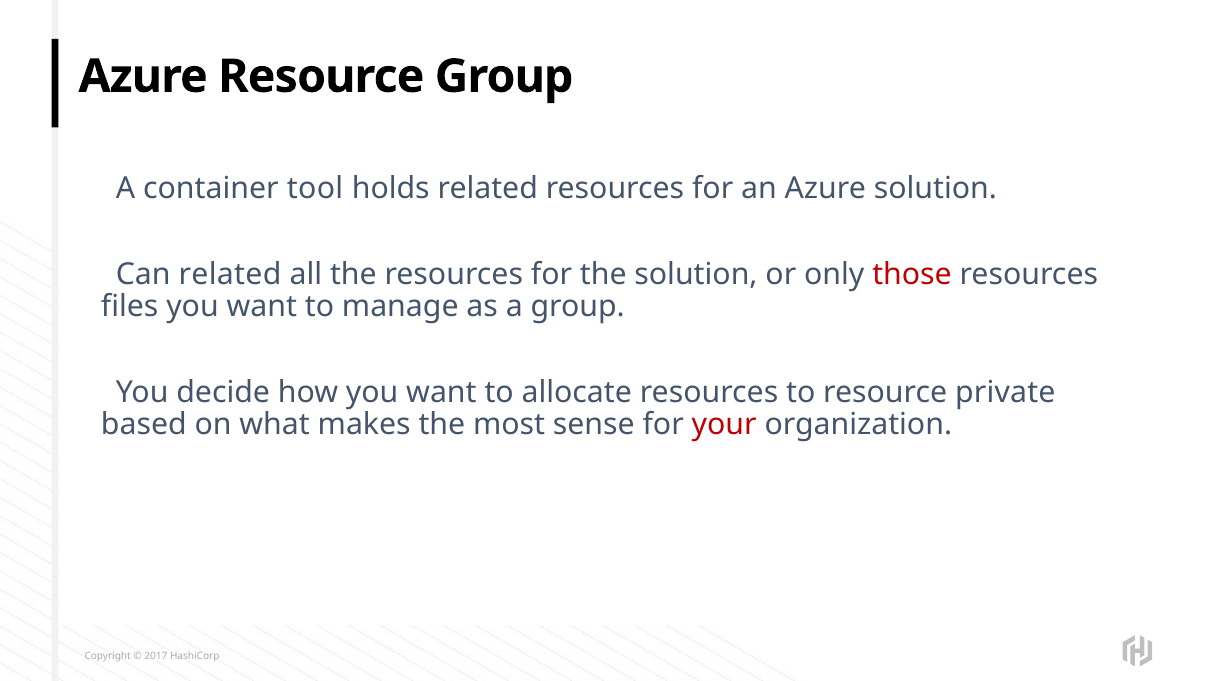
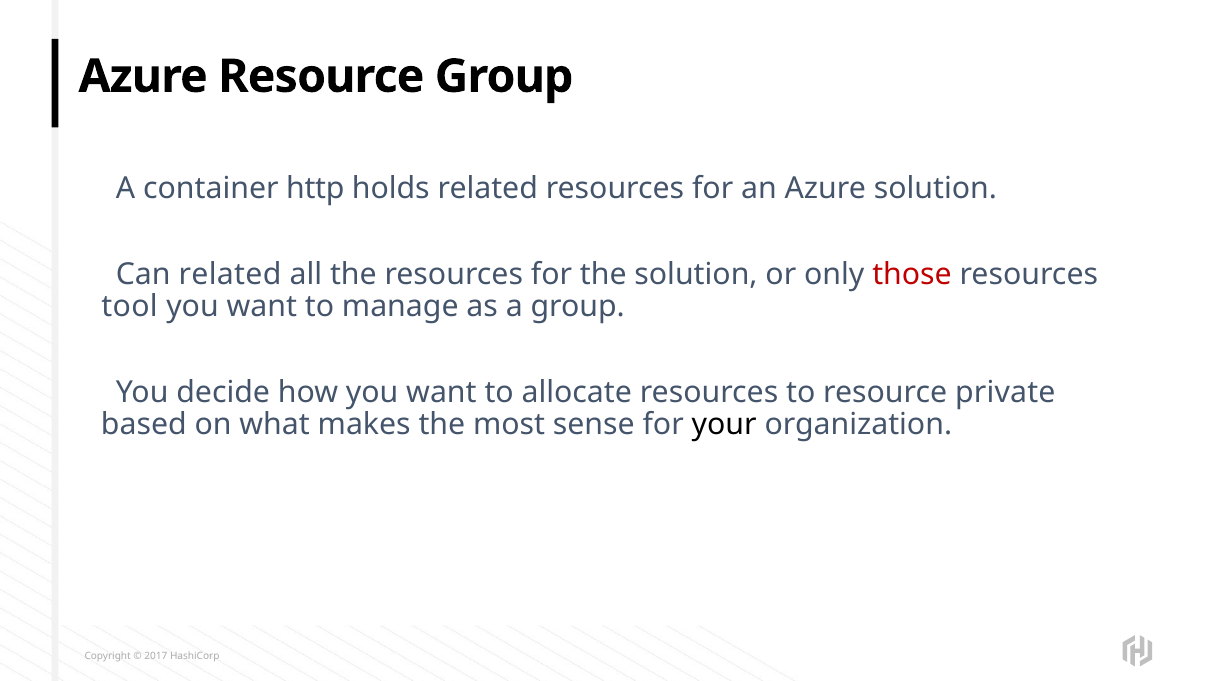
tool: tool -> http
files: files -> tool
your colour: red -> black
